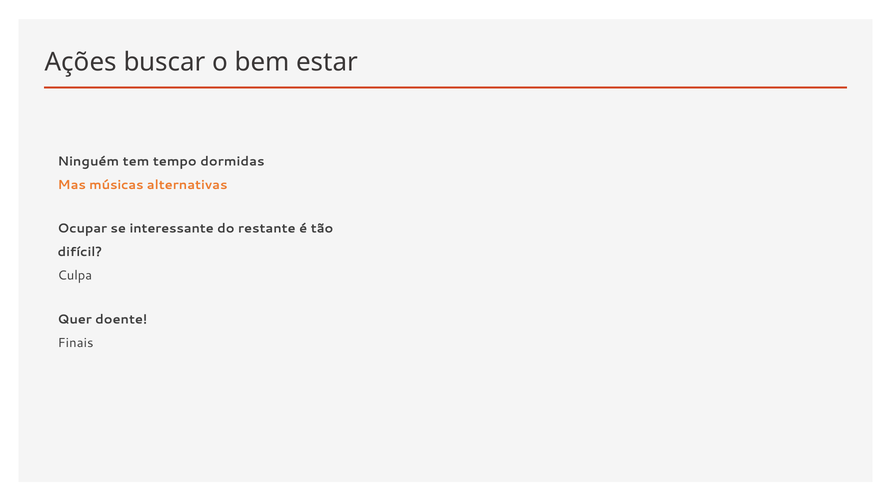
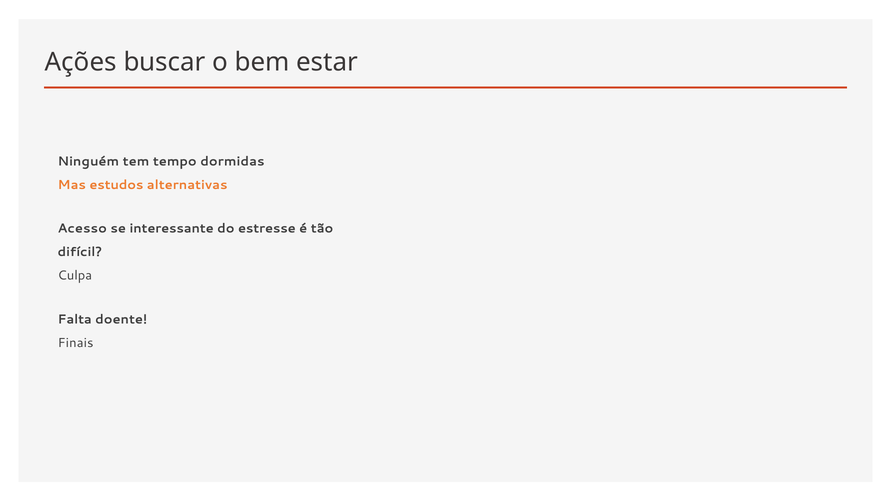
músicas: músicas -> estudos
Ocupar: Ocupar -> Acesso
restante: restante -> estresse
Quer: Quer -> Falta
